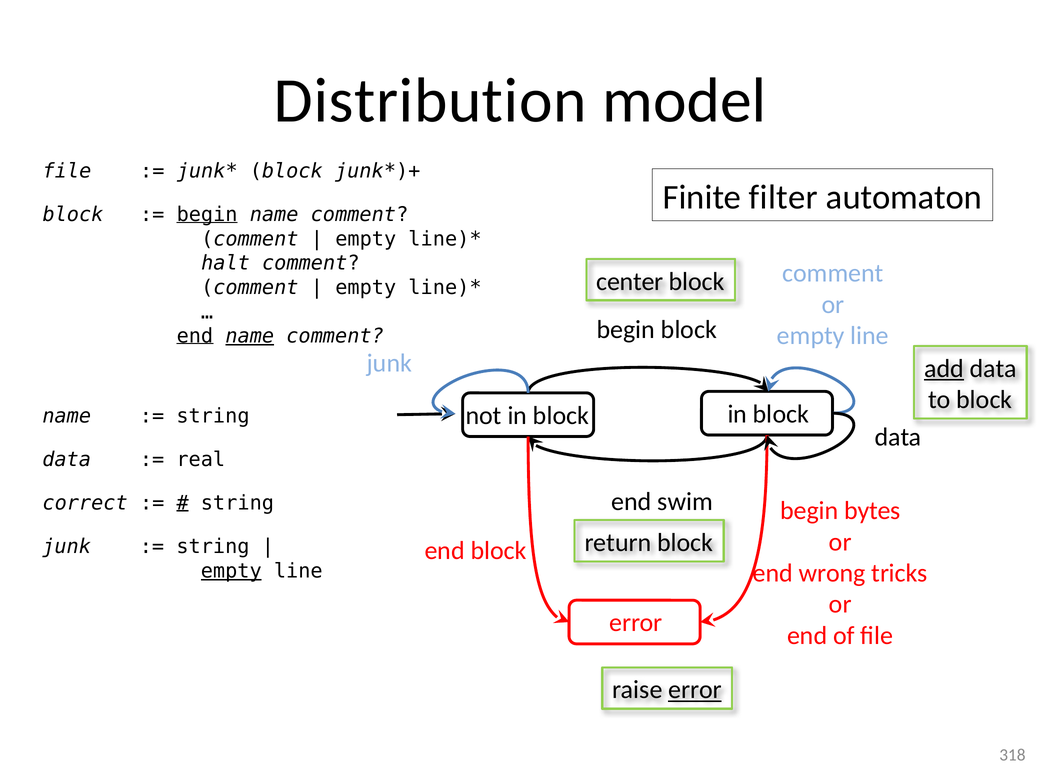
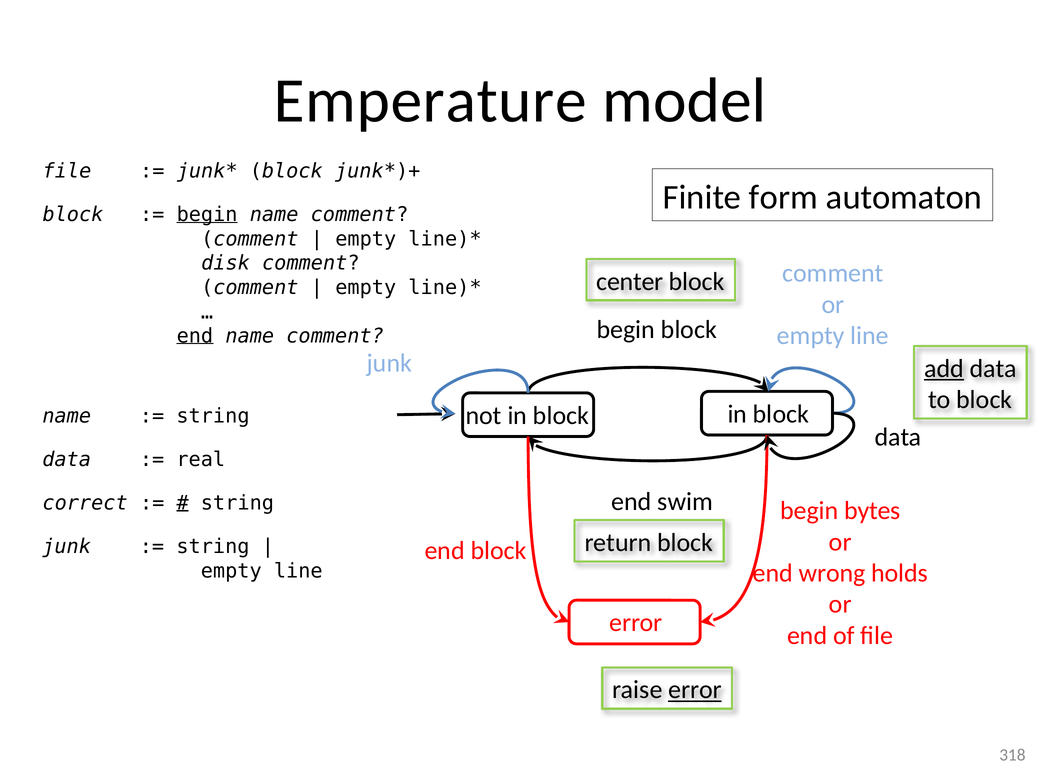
Distribution: Distribution -> Emperature
filter: filter -> form
halt: halt -> disk
name at (250, 336) underline: present -> none
empty at (231, 571) underline: present -> none
tricks: tricks -> holds
